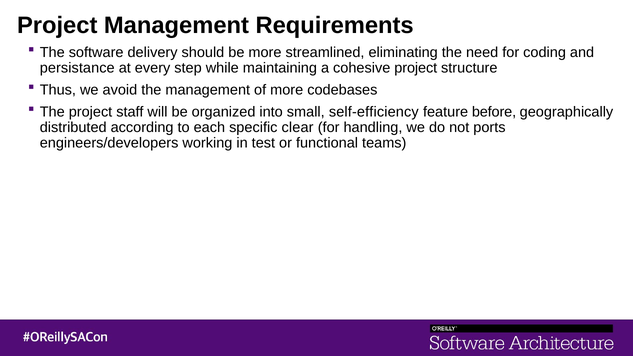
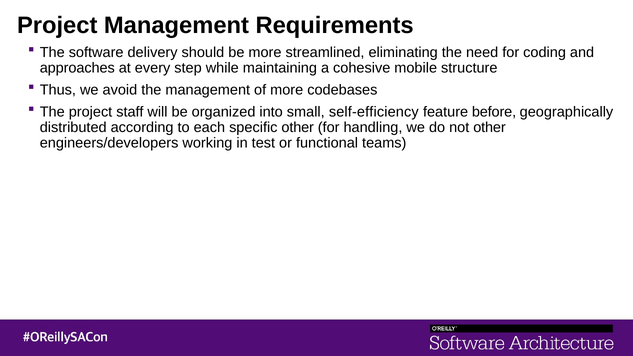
persistance: persistance -> approaches
cohesive project: project -> mobile
specific clear: clear -> other
not ports: ports -> other
